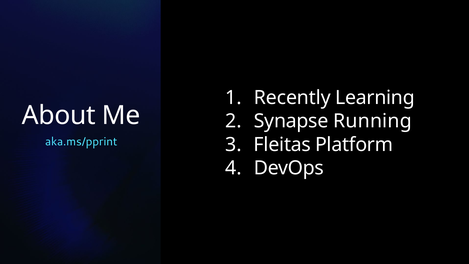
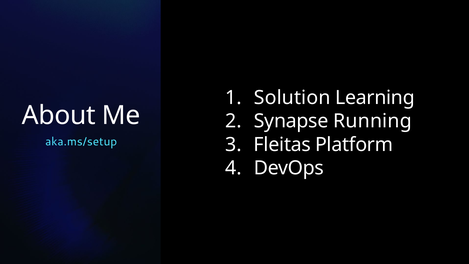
Recently: Recently -> Solution
aka.ms/pprint: aka.ms/pprint -> aka.ms/setup
